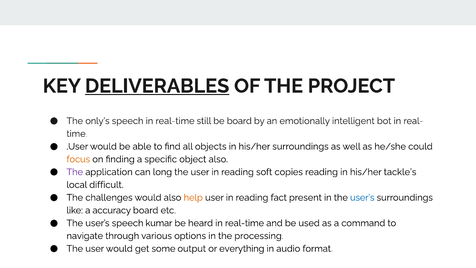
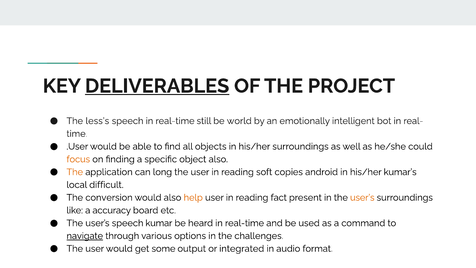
only’s: only’s -> less’s
be board: board -> world
The at (75, 172) colour: purple -> orange
copies reading: reading -> android
tackle’s: tackle’s -> kumar’s
challenges: challenges -> conversion
user’s at (362, 197) colour: blue -> orange
navigate underline: none -> present
processing: processing -> challenges
everything: everything -> integrated
